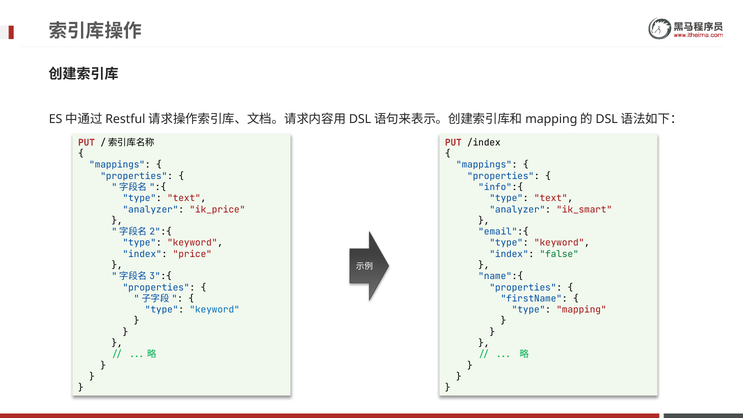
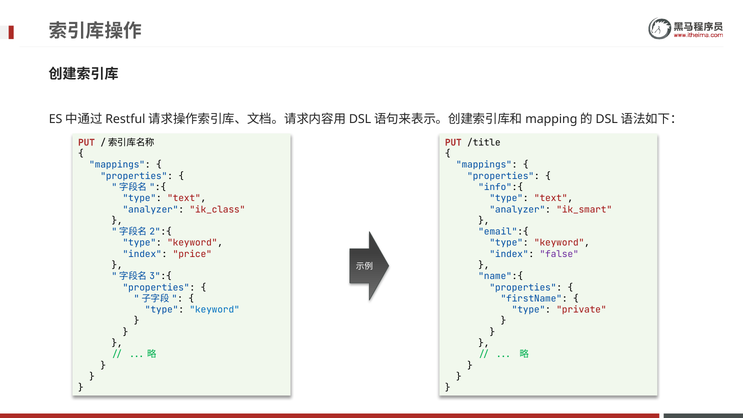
/index: /index -> /title
ik_price: ik_price -> ik_class
false colour: green -> purple
mapping: mapping -> private
